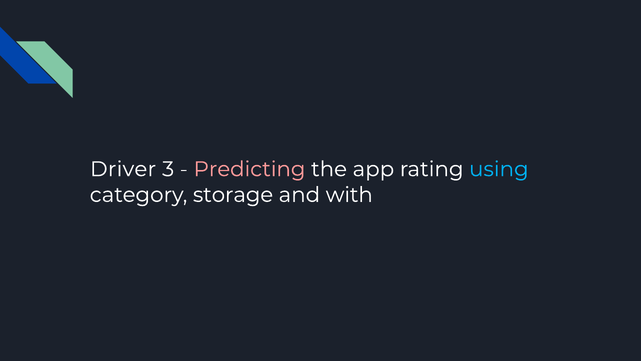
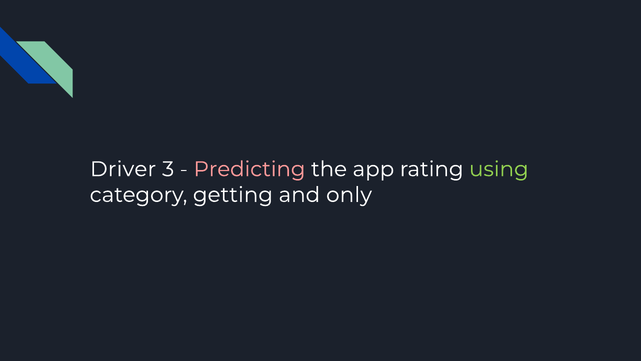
using colour: light blue -> light green
storage: storage -> getting
with: with -> only
